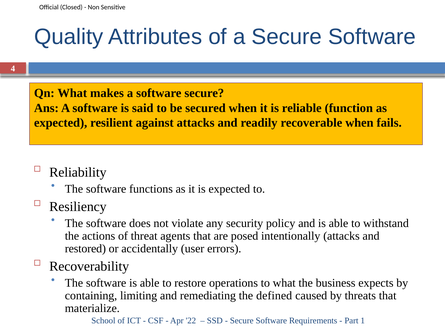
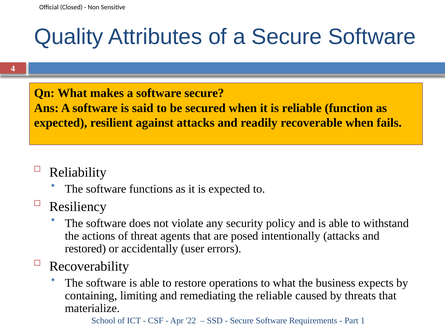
the defined: defined -> reliable
